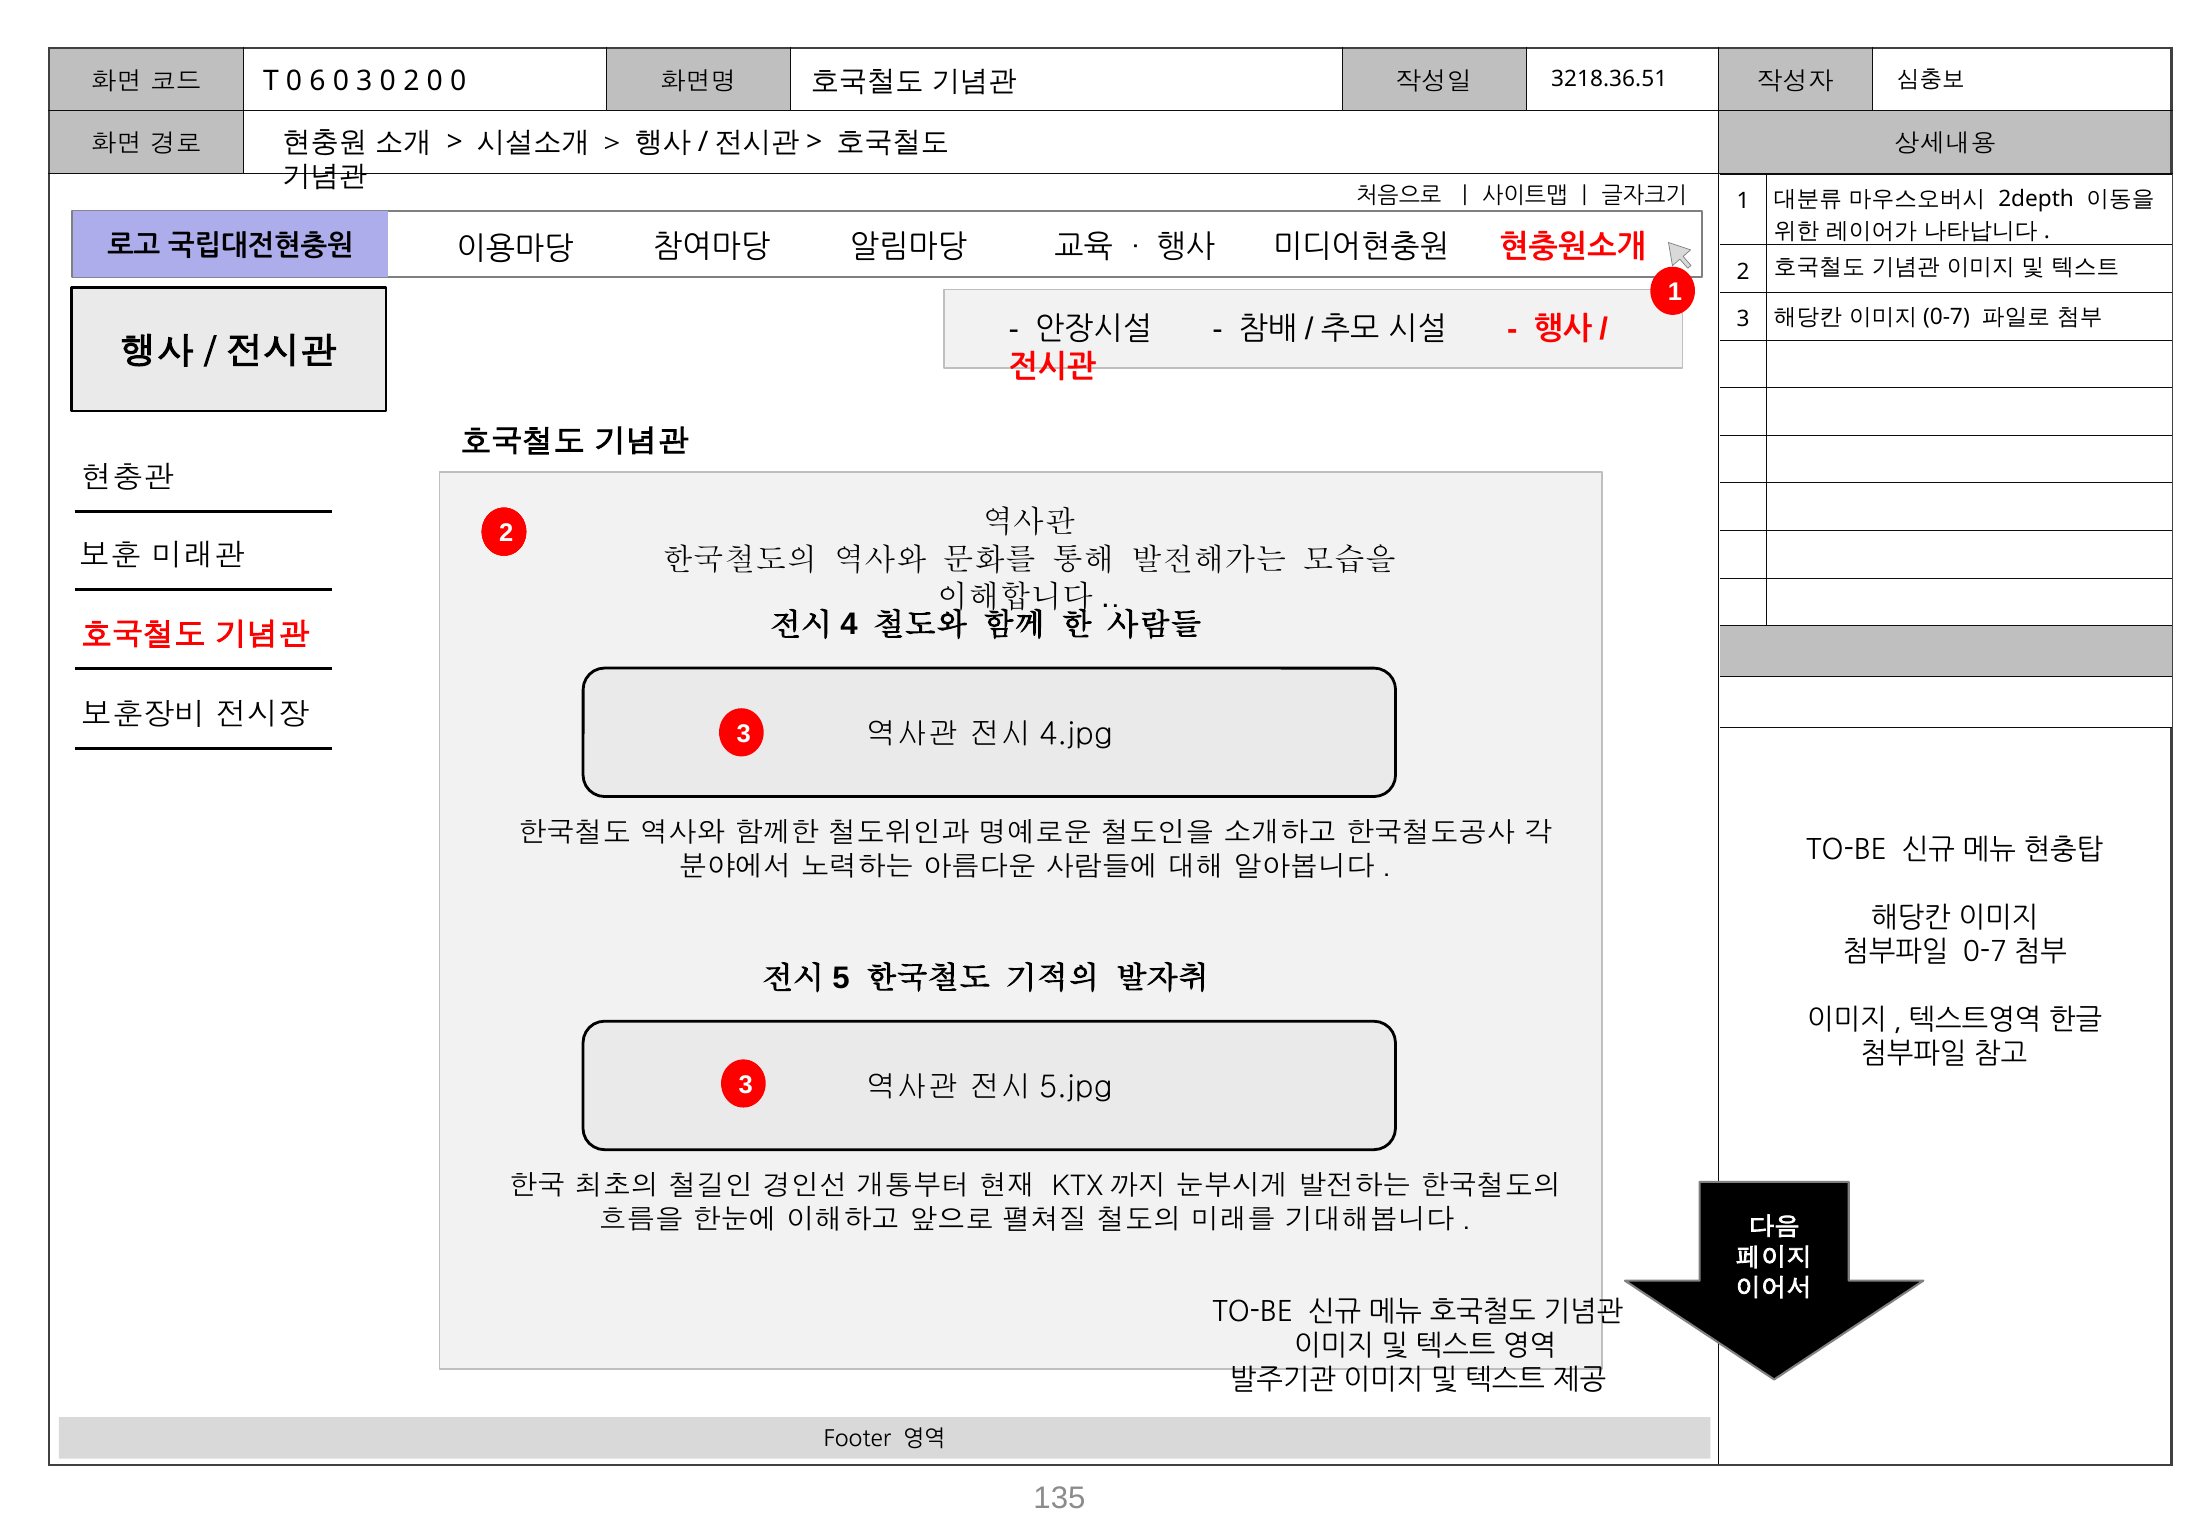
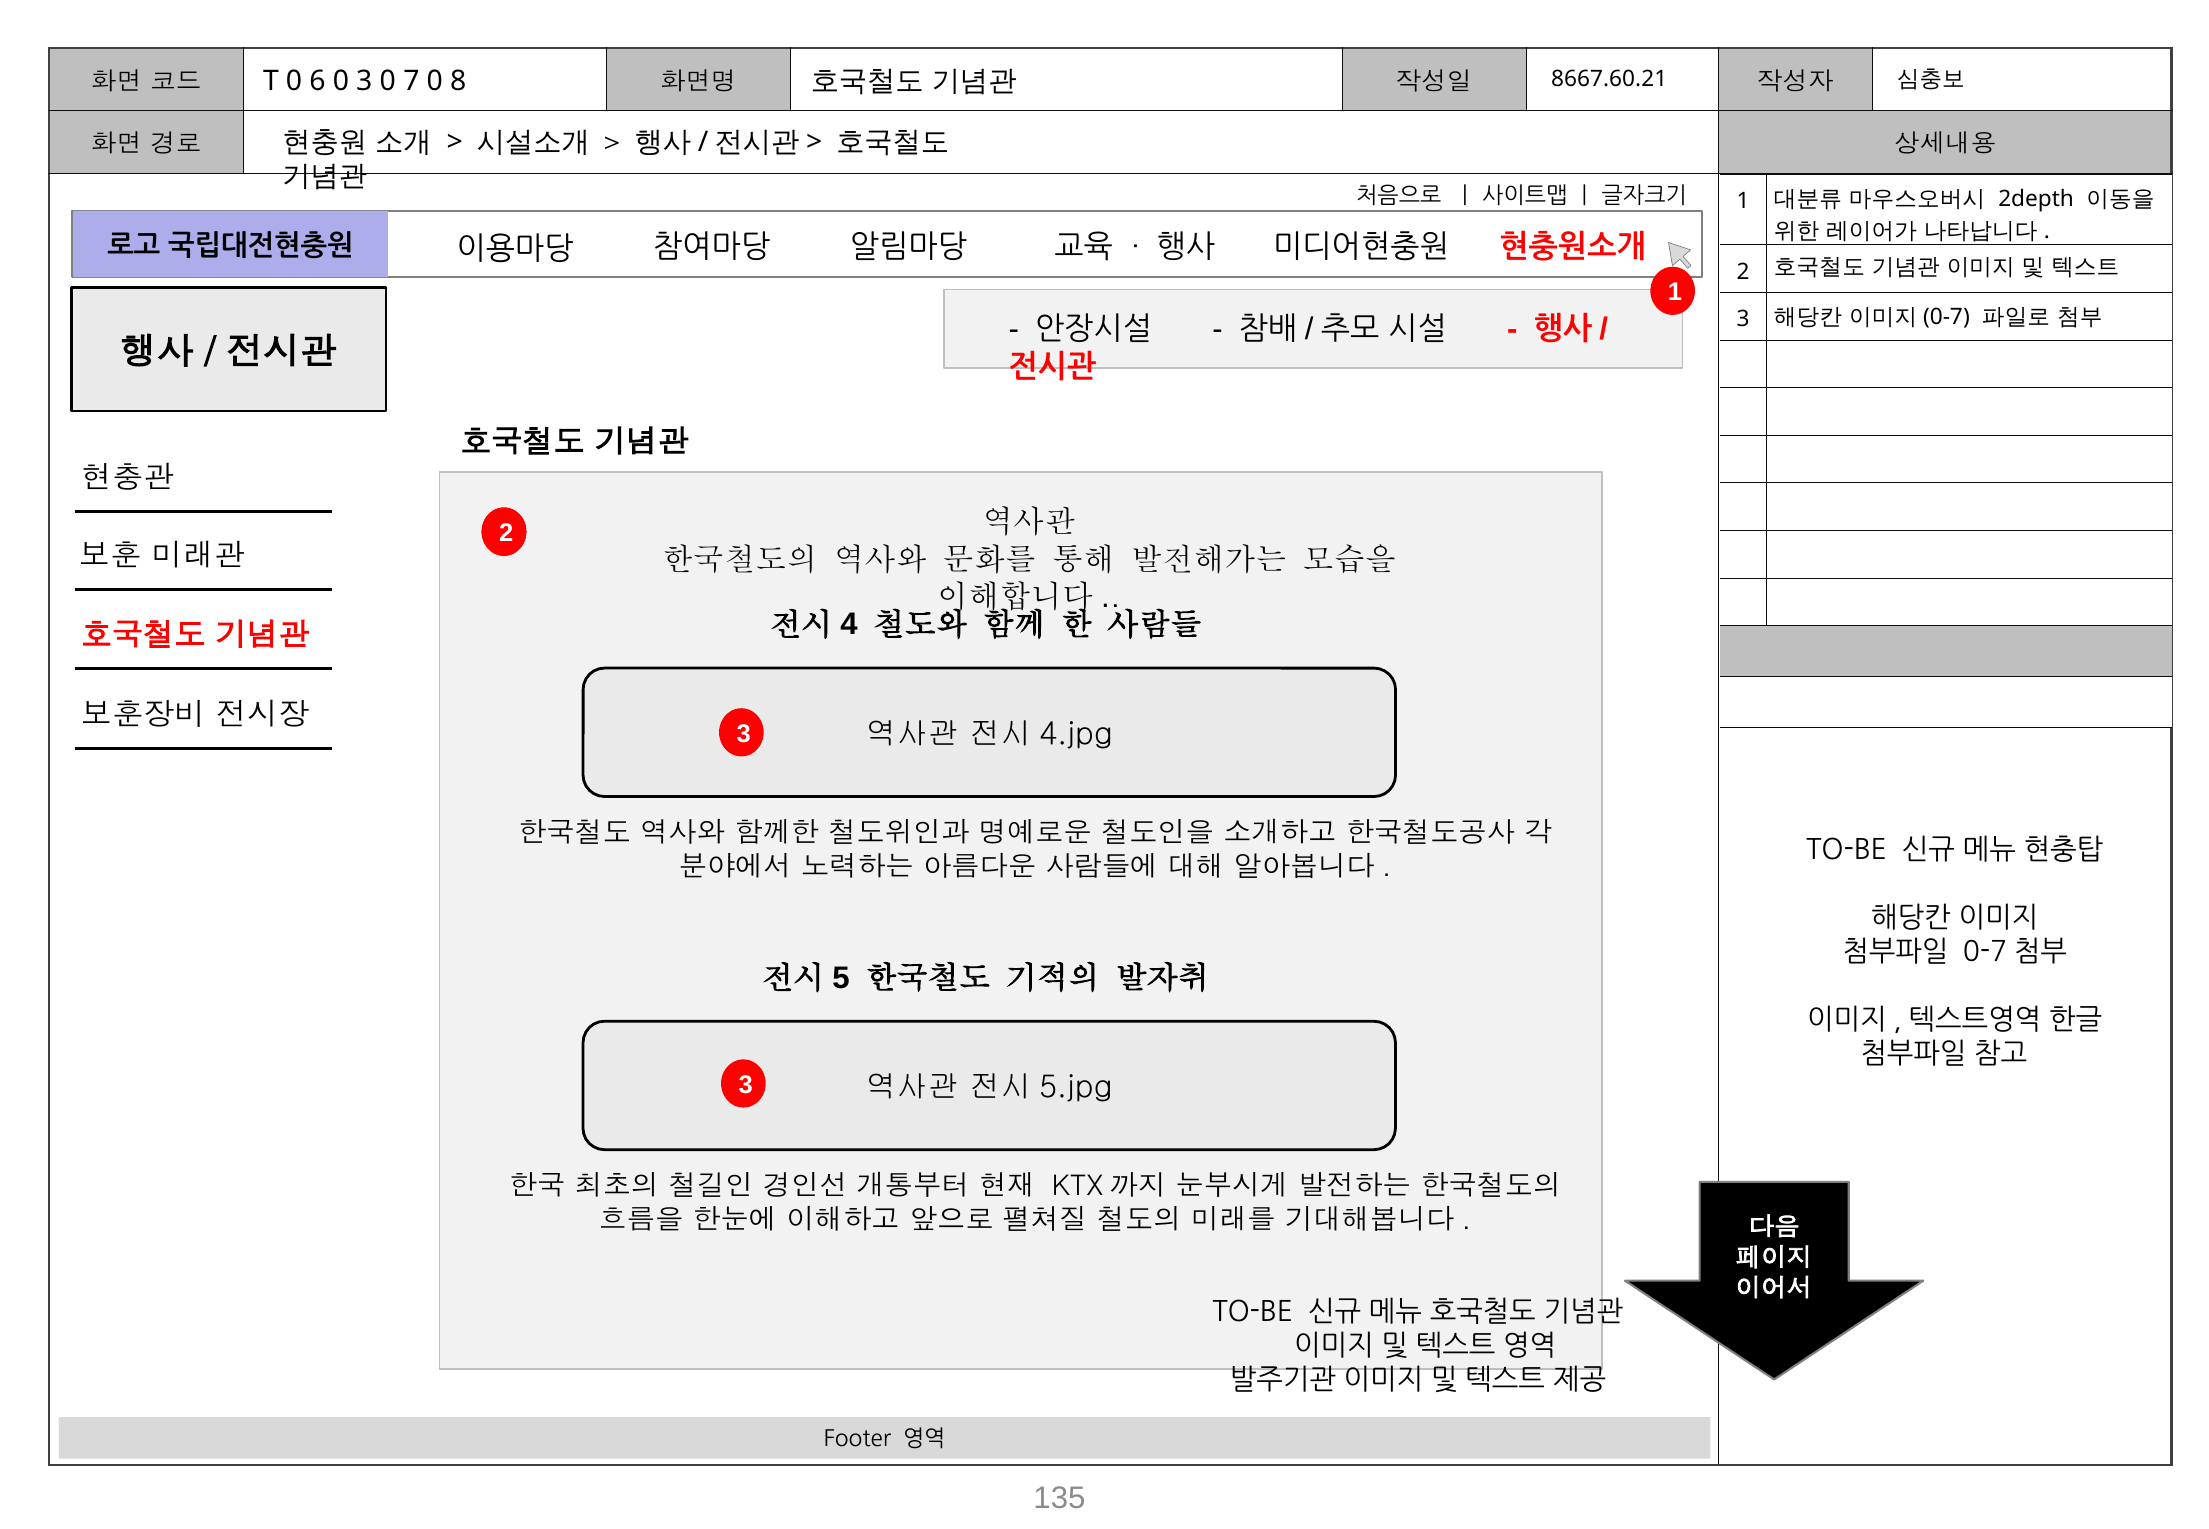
3218.36.51: 3218.36.51 -> 8667.60.21
0 2: 2 -> 7
0 0: 0 -> 8
